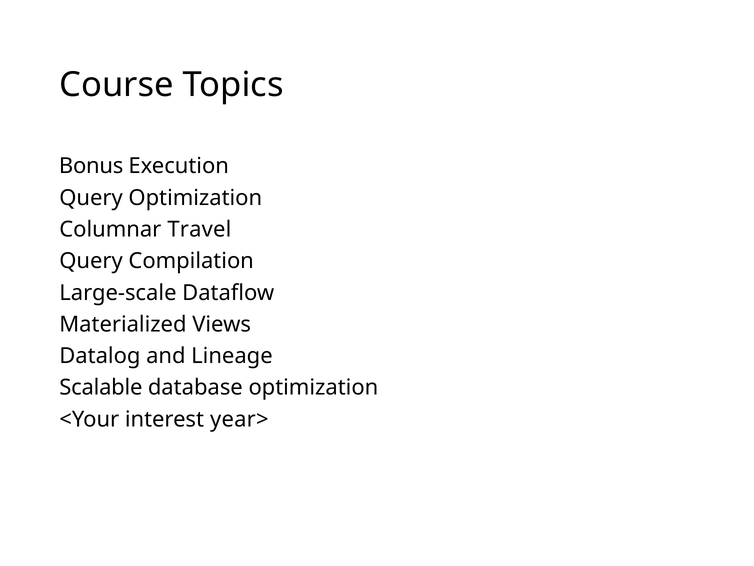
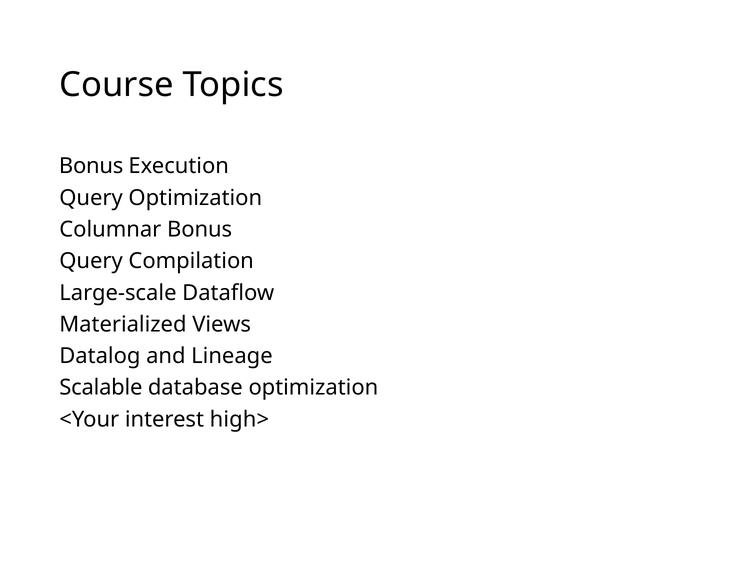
Columnar Travel: Travel -> Bonus
year>: year> -> high>
